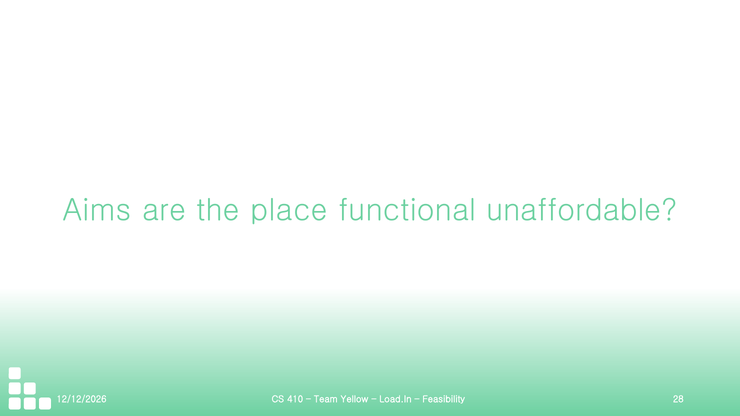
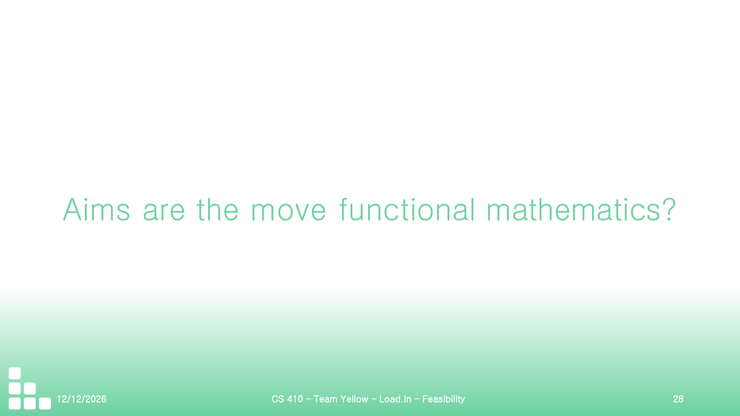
place: place -> move
unaffordable: unaffordable -> mathematics
